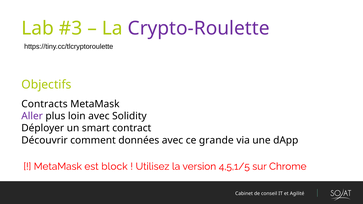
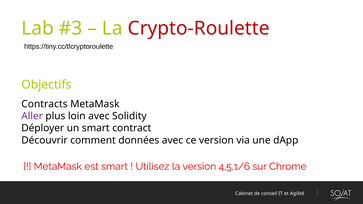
Crypto-Roulette colour: purple -> red
ce grande: grande -> version
est block: block -> smart
4,5,1/5: 4,5,1/5 -> 4,5,1/6
